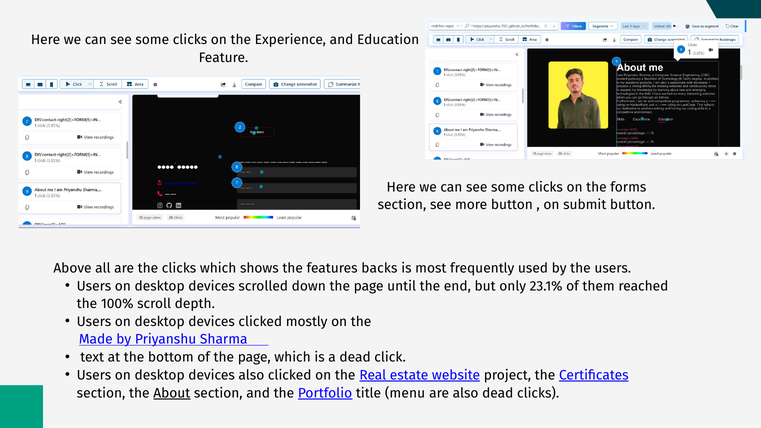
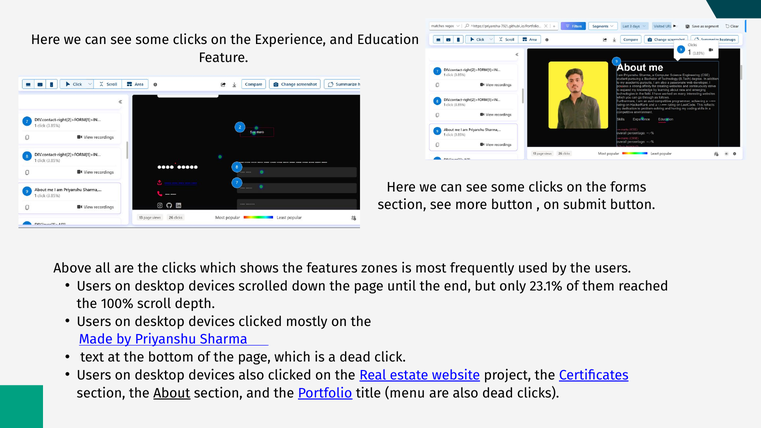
backs: backs -> zones
